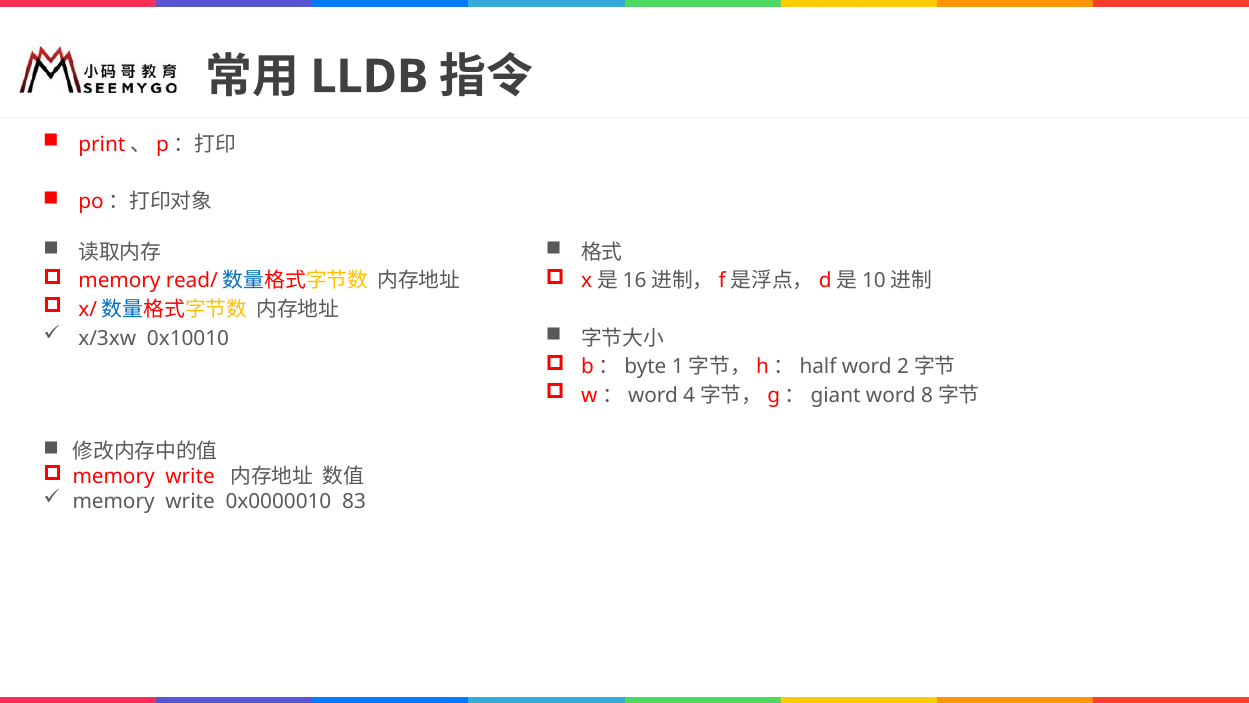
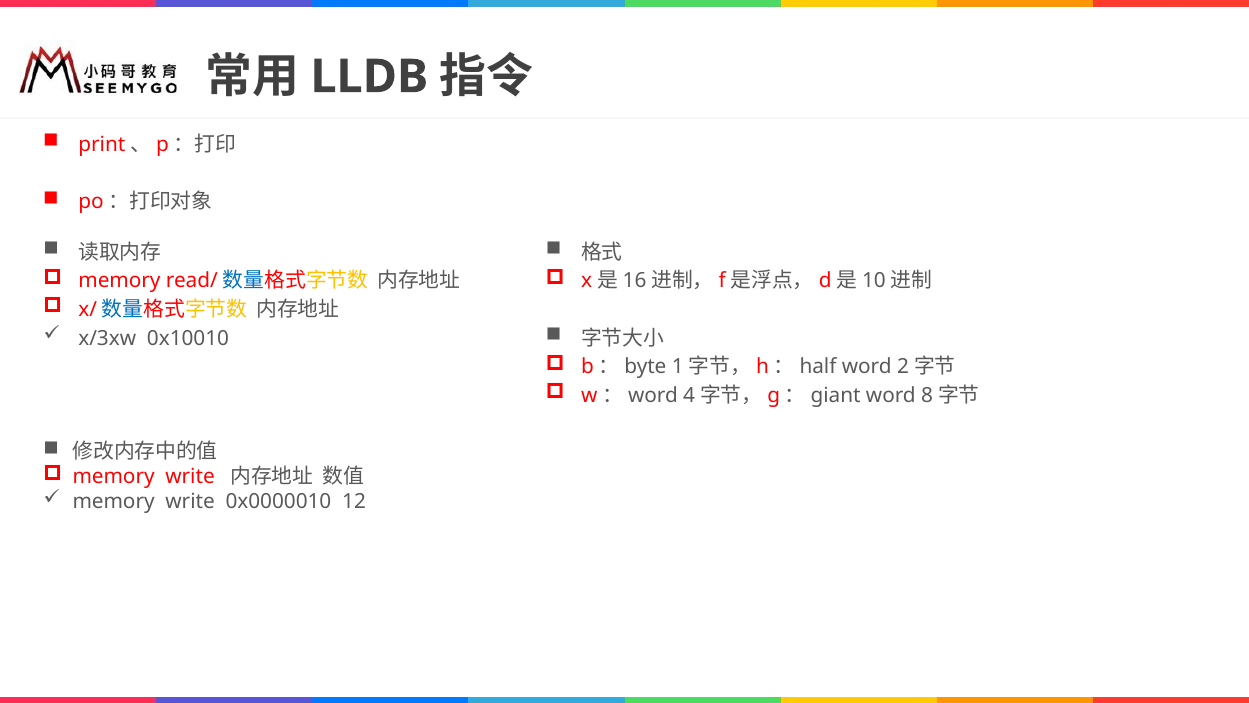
83: 83 -> 12
